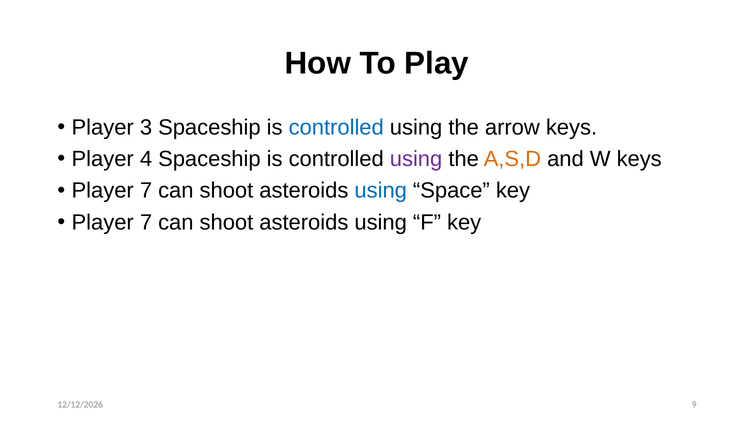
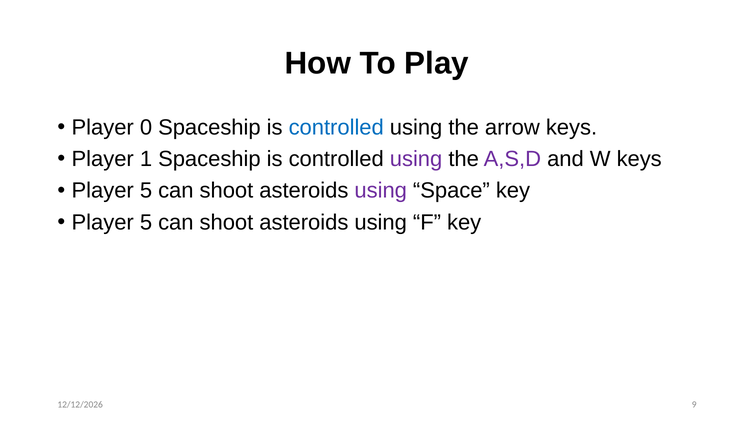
3: 3 -> 0
4: 4 -> 1
A,S,D colour: orange -> purple
7 at (146, 191): 7 -> 5
using at (381, 191) colour: blue -> purple
7 at (146, 222): 7 -> 5
